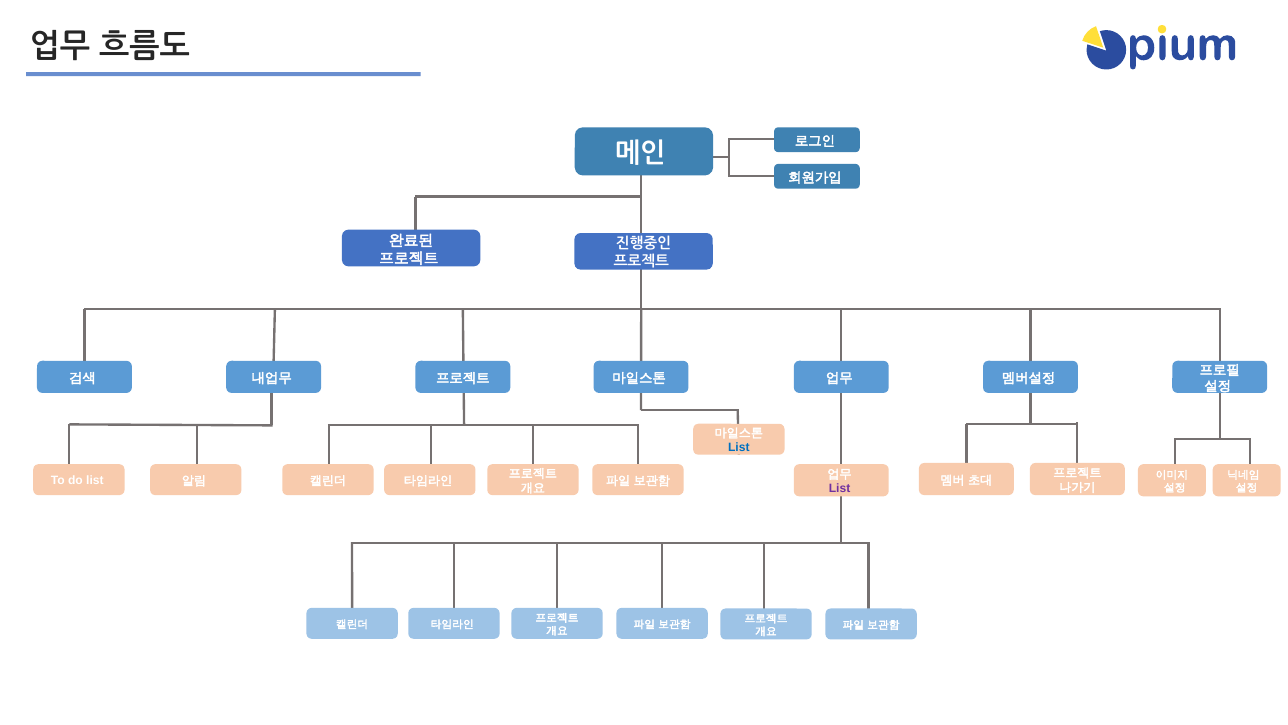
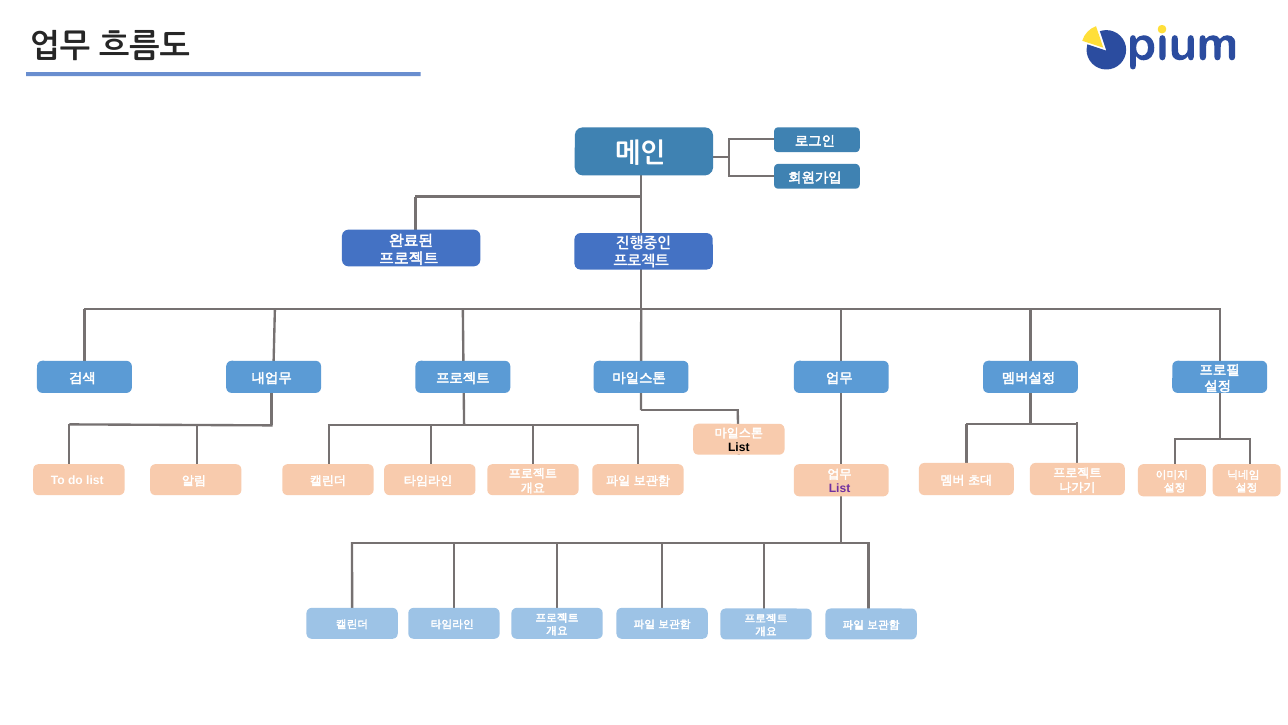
List at (739, 447) colour: blue -> black
